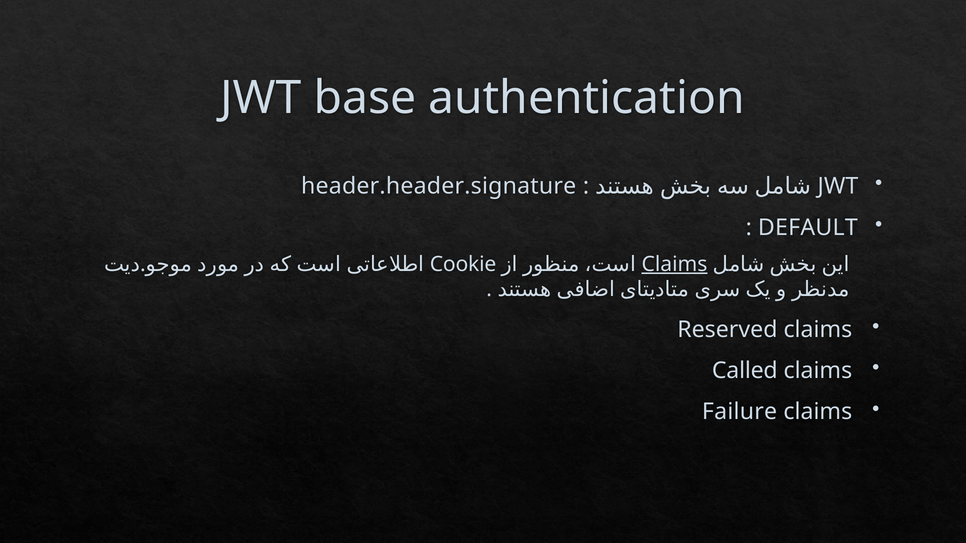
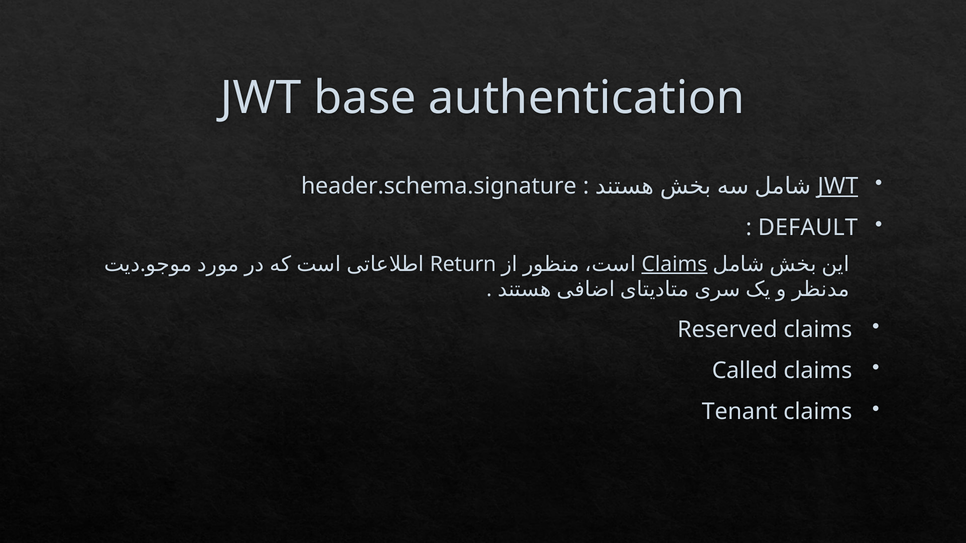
header.header.signature: header.header.signature -> header.schema.signature
JWT at (838, 186) underline: none -> present
Cookie: Cookie -> Return
Failure: Failure -> Tenant
